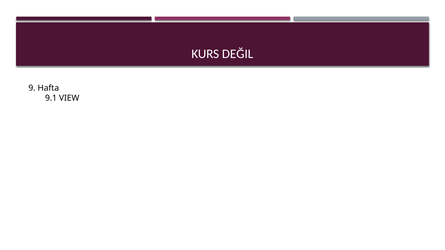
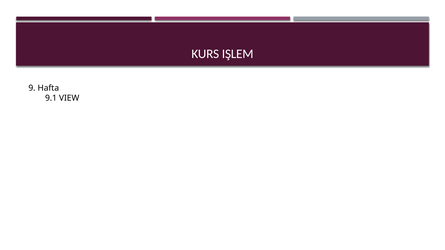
DEĞIL: DEĞIL -> IŞLEM
